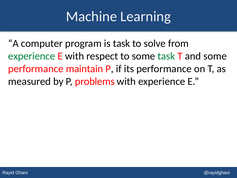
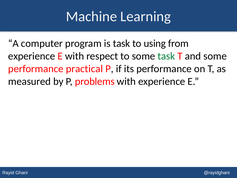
solve: solve -> using
experience at (32, 56) colour: green -> black
maintain: maintain -> practical
